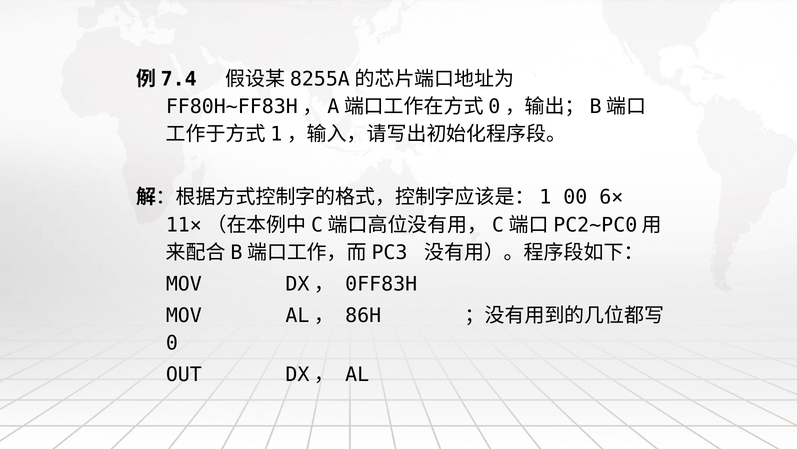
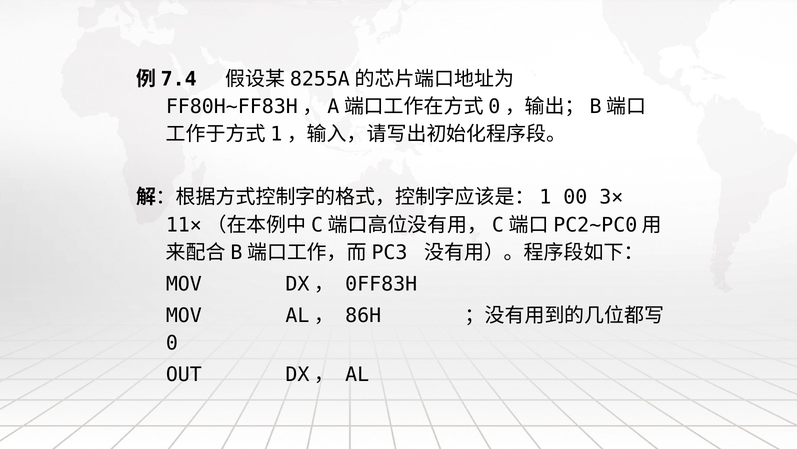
6×: 6× -> 3×
